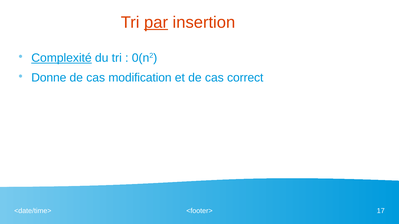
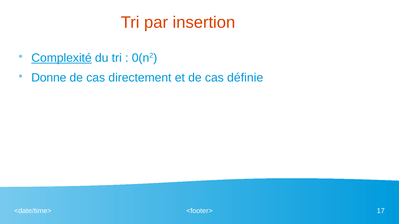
par underline: present -> none
modification: modification -> directement
correct: correct -> définie
